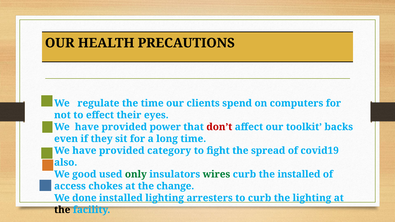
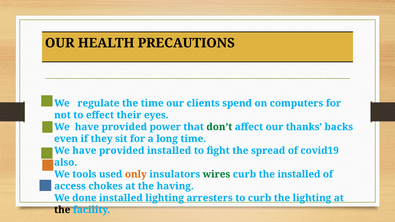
don’t colour: red -> green
toolkit: toolkit -> thanks
provided category: category -> installed
good: good -> tools
only colour: green -> orange
change: change -> having
